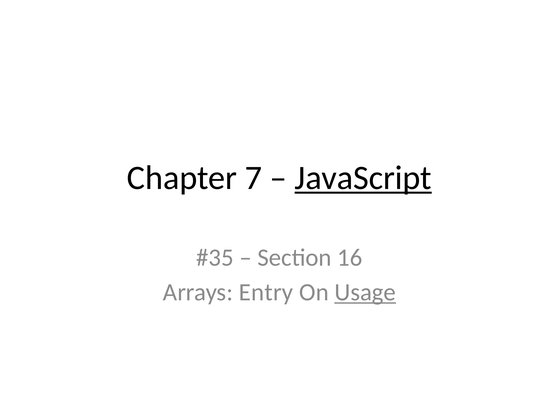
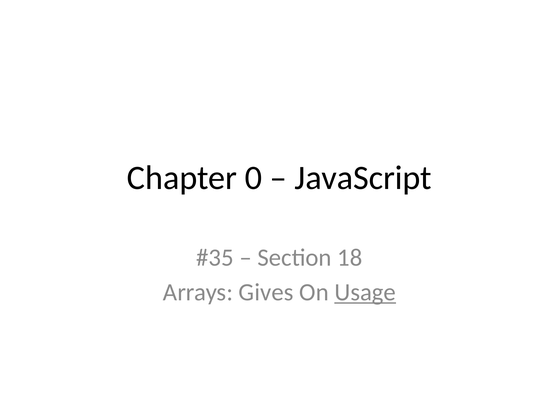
7: 7 -> 0
JavaScript underline: present -> none
16: 16 -> 18
Entry: Entry -> Gives
